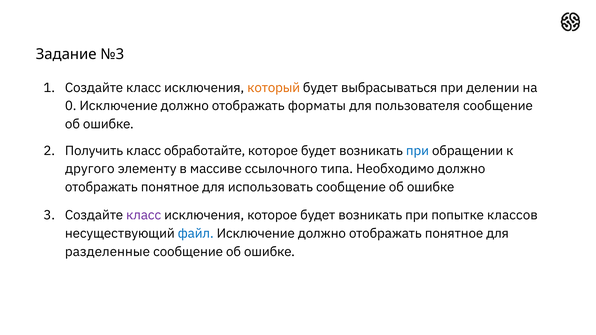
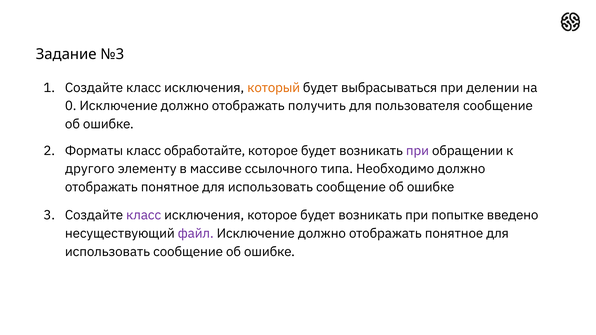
форматы: форматы -> получить
Получить: Получить -> Форматы
при at (417, 151) colour: blue -> purple
классов: классов -> введено
файл colour: blue -> purple
разделенные at (107, 252): разделенные -> использовать
